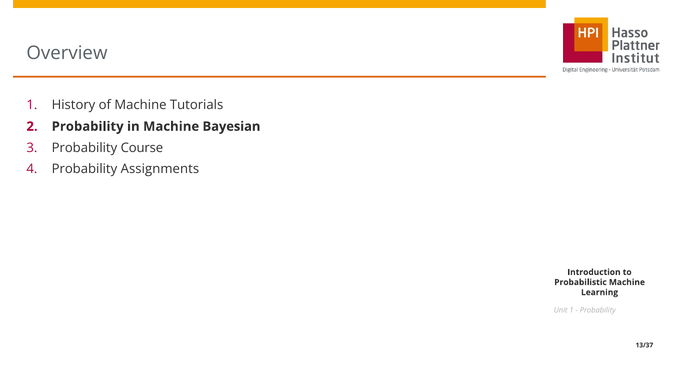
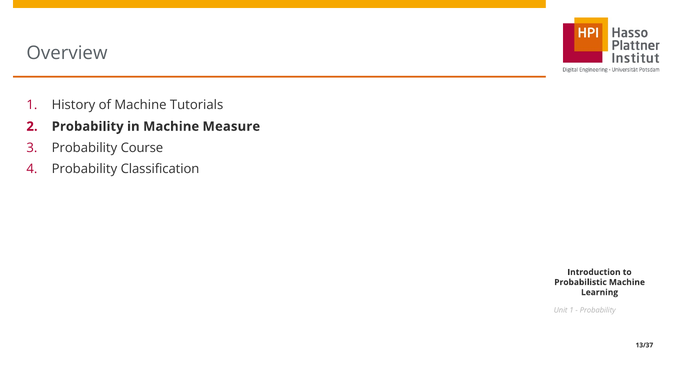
Bayesian: Bayesian -> Measure
Assignments: Assignments -> Classification
